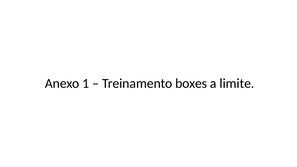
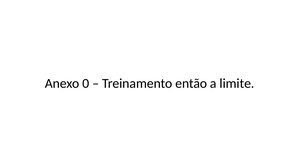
1: 1 -> 0
boxes: boxes -> então
